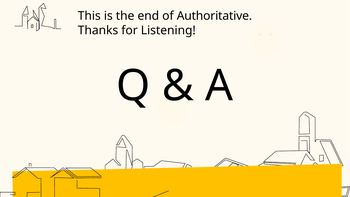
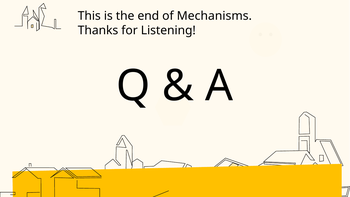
Authoritative: Authoritative -> Mechanisms
